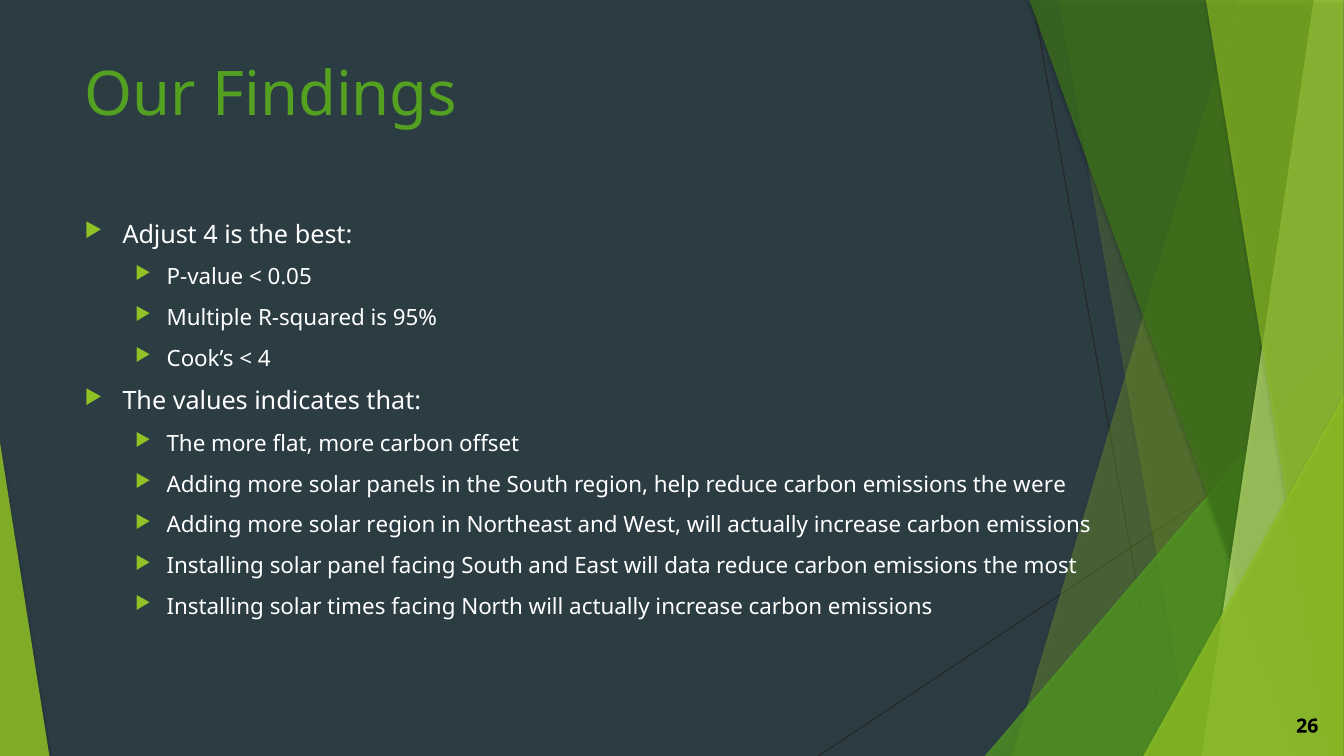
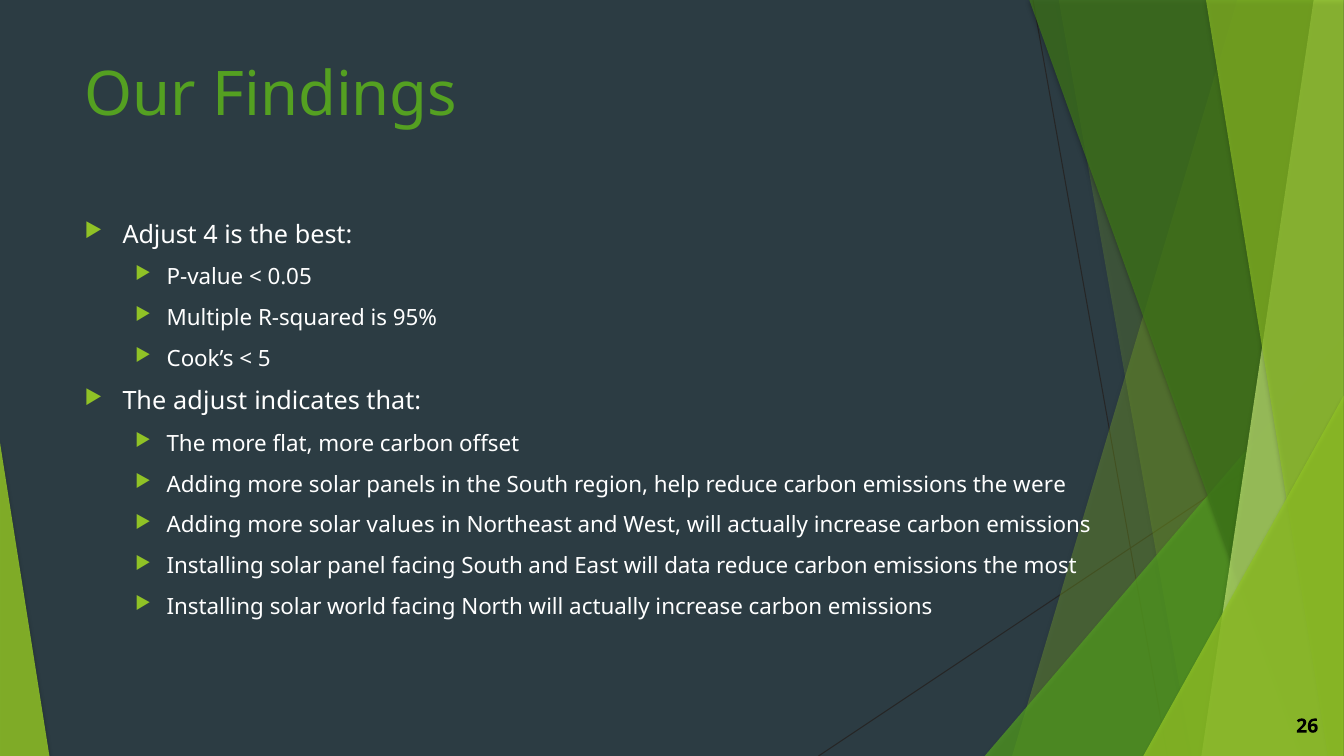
4 at (264, 359): 4 -> 5
The values: values -> adjust
solar region: region -> values
times: times -> world
